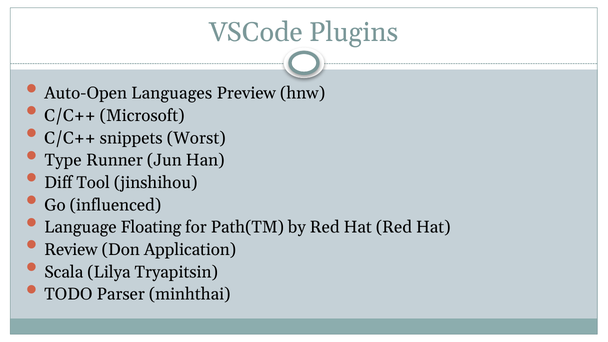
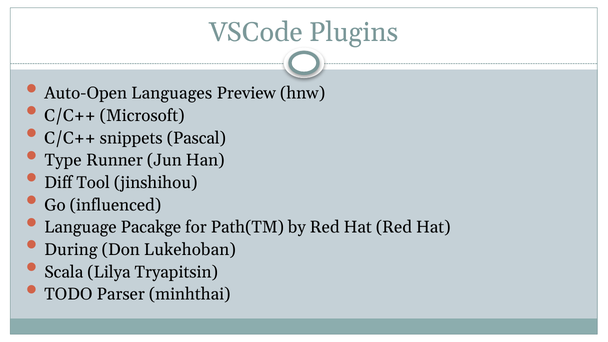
Worst: Worst -> Pascal
Floating: Floating -> Pacakge
Review: Review -> During
Application: Application -> Lukehoban
